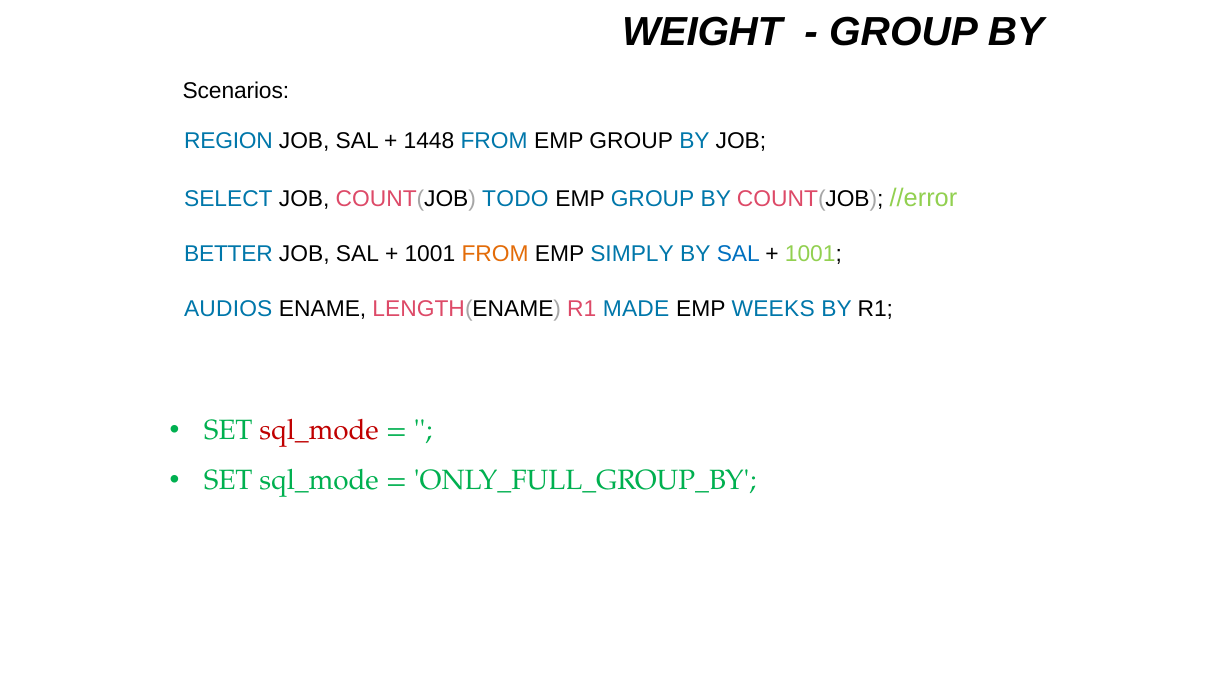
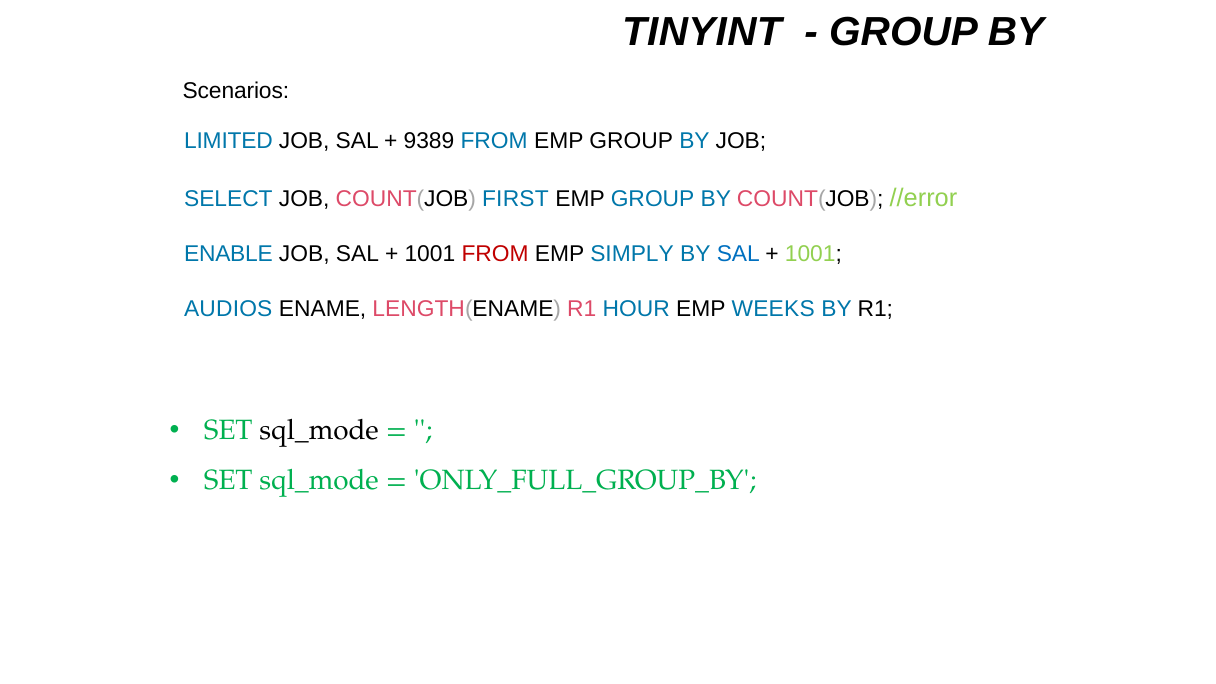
WEIGHT: WEIGHT -> TINYINT
REGION: REGION -> LIMITED
1448: 1448 -> 9389
TODO: TODO -> FIRST
BETTER: BETTER -> ENABLE
FROM at (495, 254) colour: orange -> red
MADE: MADE -> HOUR
sql_mode at (319, 430) colour: red -> black
